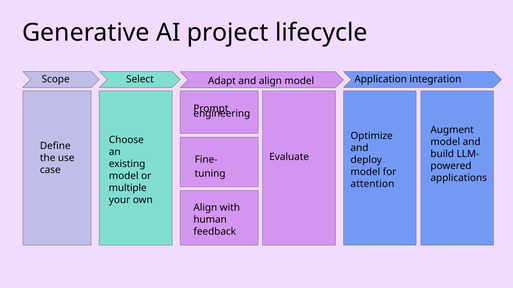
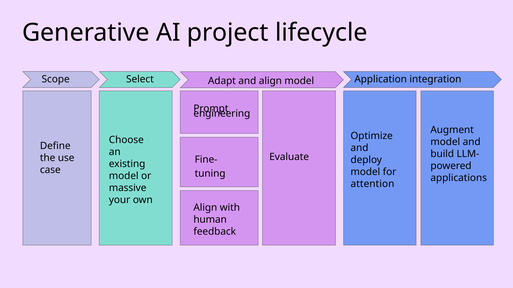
multiple: multiple -> massive
